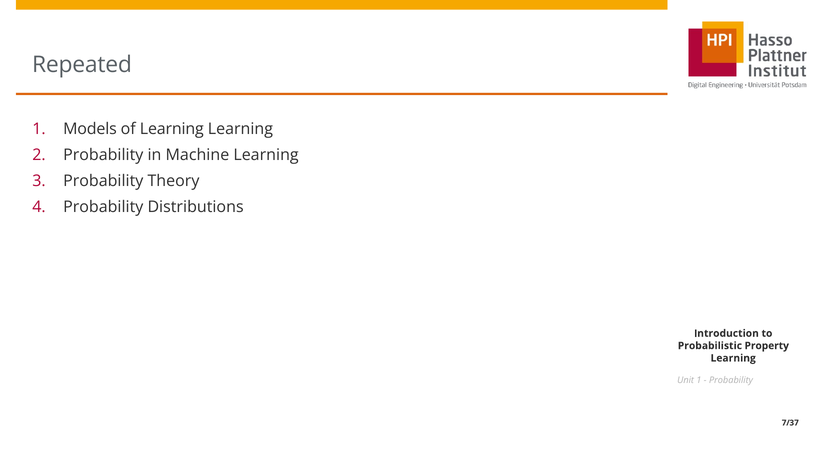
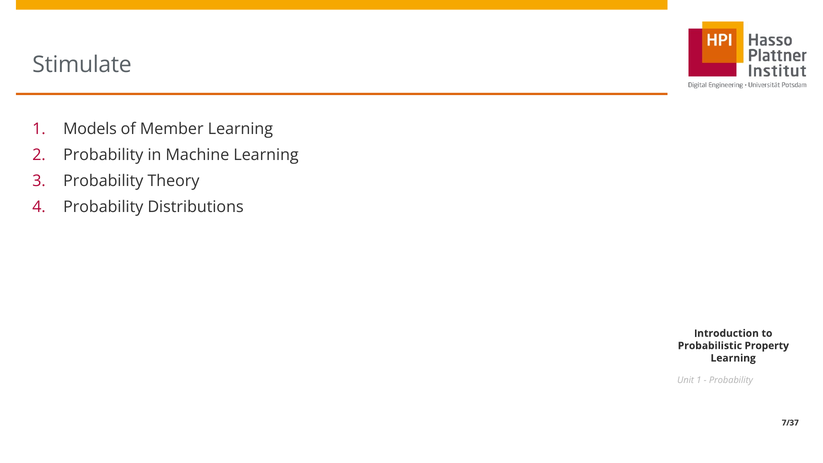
Repeated: Repeated -> Stimulate
of Learning: Learning -> Member
